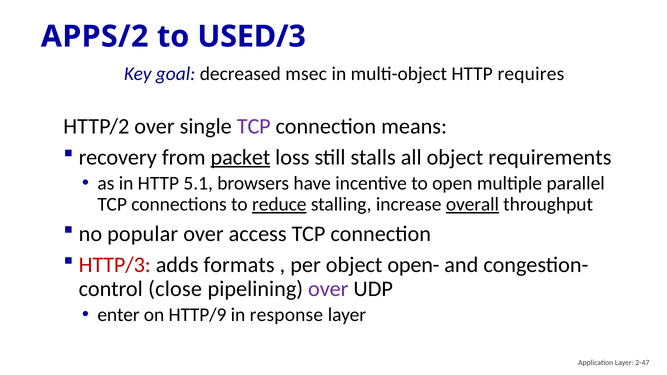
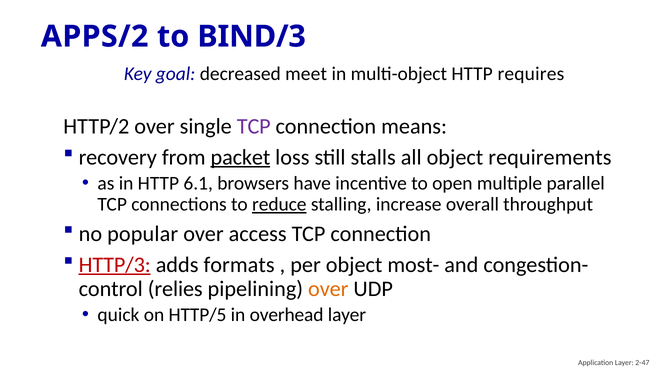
USED/3: USED/3 -> BIND/3
msec: msec -> meet
5.1: 5.1 -> 6.1
overall underline: present -> none
HTTP/3 underline: none -> present
open-: open- -> most-
close: close -> relies
over at (328, 289) colour: purple -> orange
enter: enter -> quick
HTTP/9: HTTP/9 -> HTTP/5
response: response -> overhead
